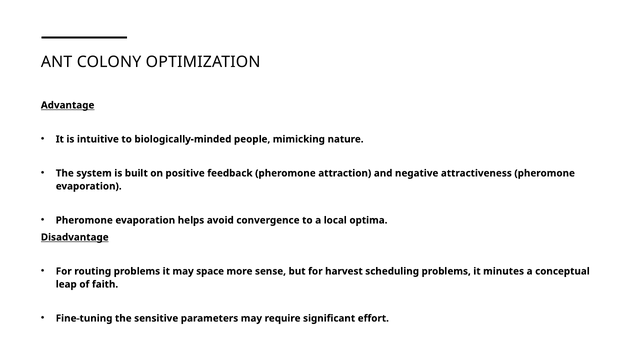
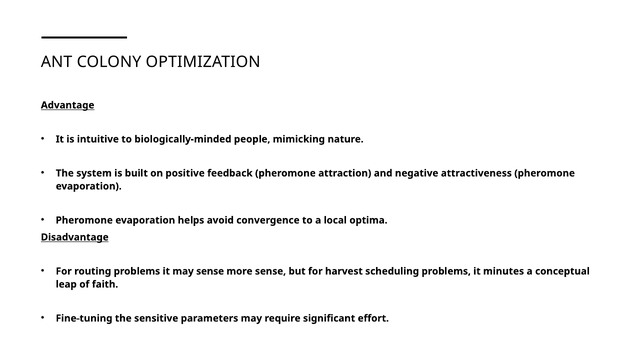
may space: space -> sense
